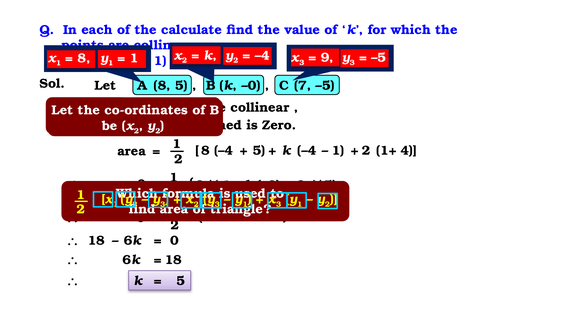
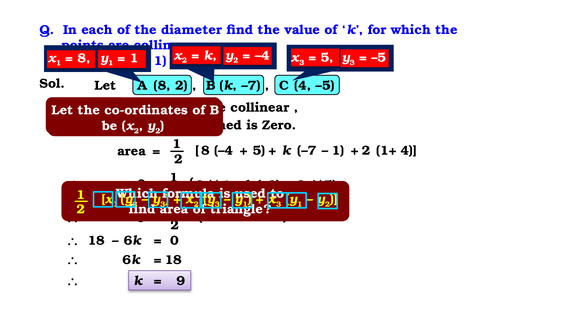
calculate: calculate -> diameter
9 at (327, 58): 9 -> 5
8 5: 5 -> 2
B k –0: –0 -> –7
C 7: 7 -> 4
–4 at (307, 151): –4 -> –7
5 at (181, 281): 5 -> 9
